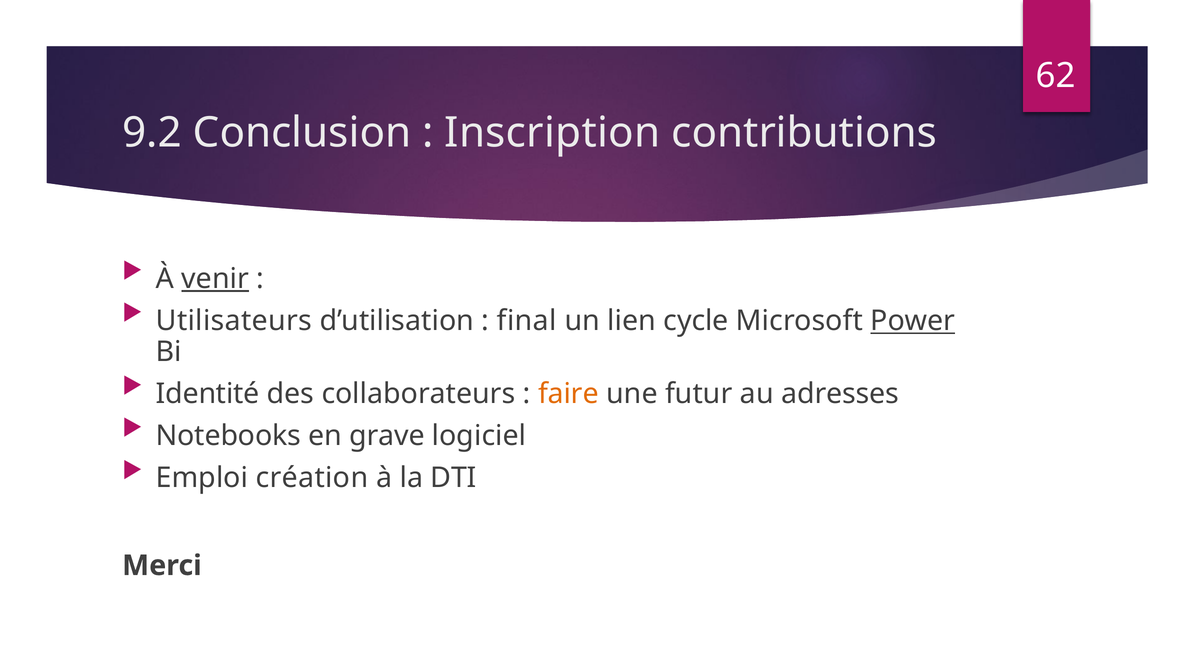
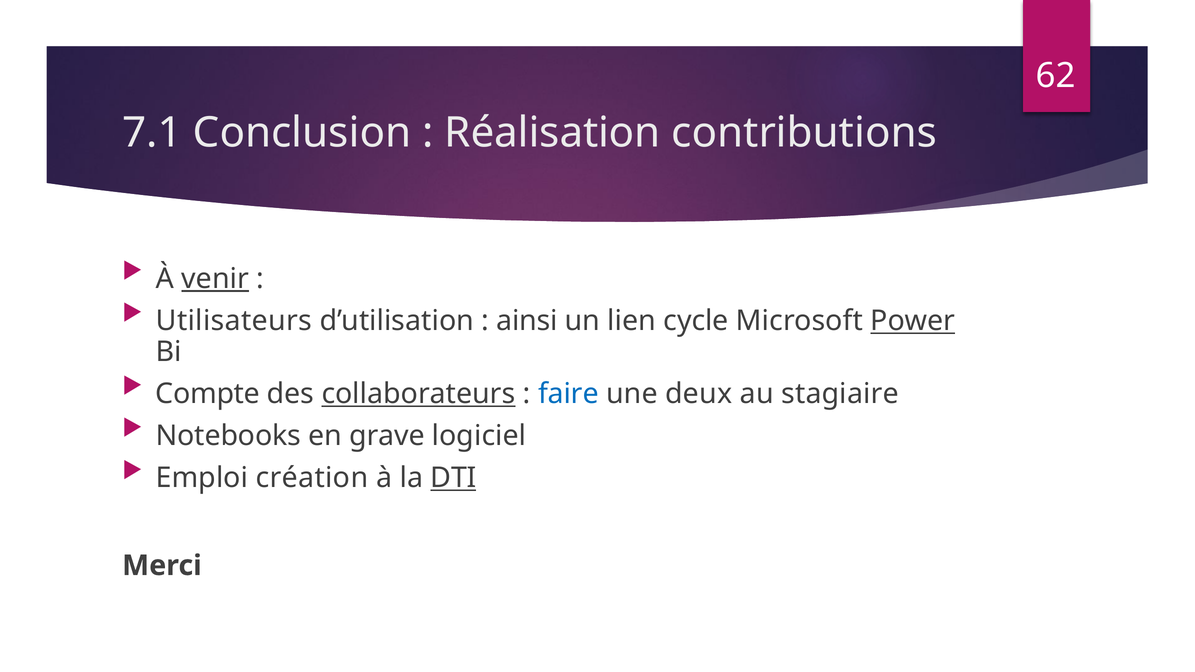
9.2: 9.2 -> 7.1
Inscription: Inscription -> Réalisation
final: final -> ainsi
Identité: Identité -> Compte
collaborateurs underline: none -> present
faire colour: orange -> blue
futur: futur -> deux
adresses: adresses -> stagiaire
DTI underline: none -> present
